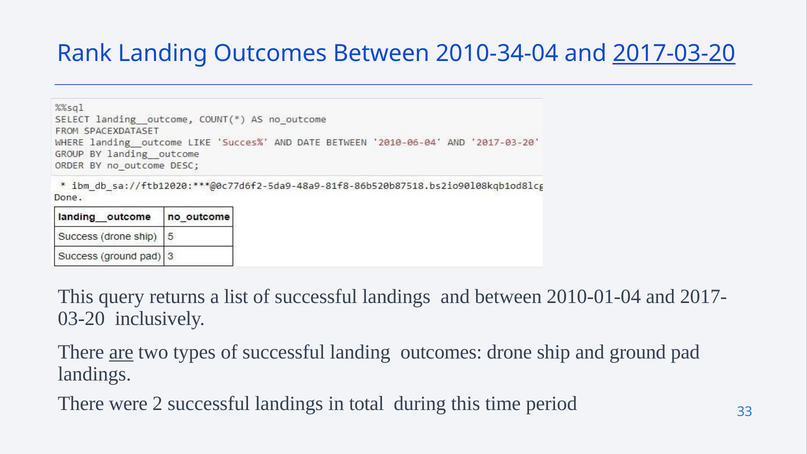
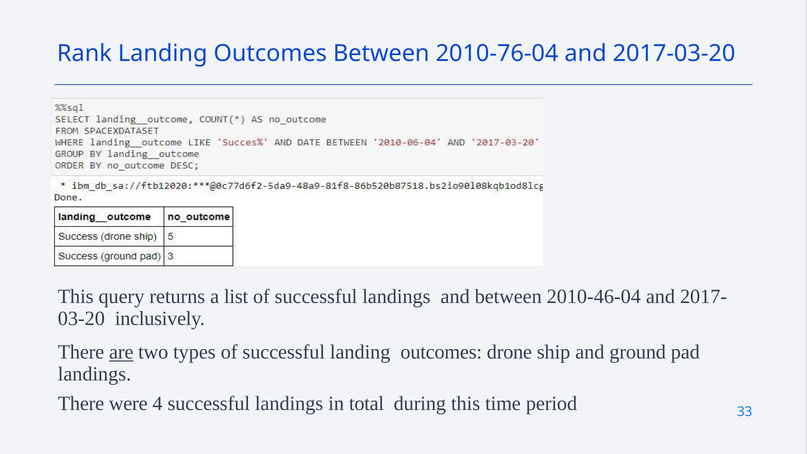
2010-34-04: 2010-34-04 -> 2010-76-04
2017-03-20 underline: present -> none
2010-01-04: 2010-01-04 -> 2010-46-04
2: 2 -> 4
